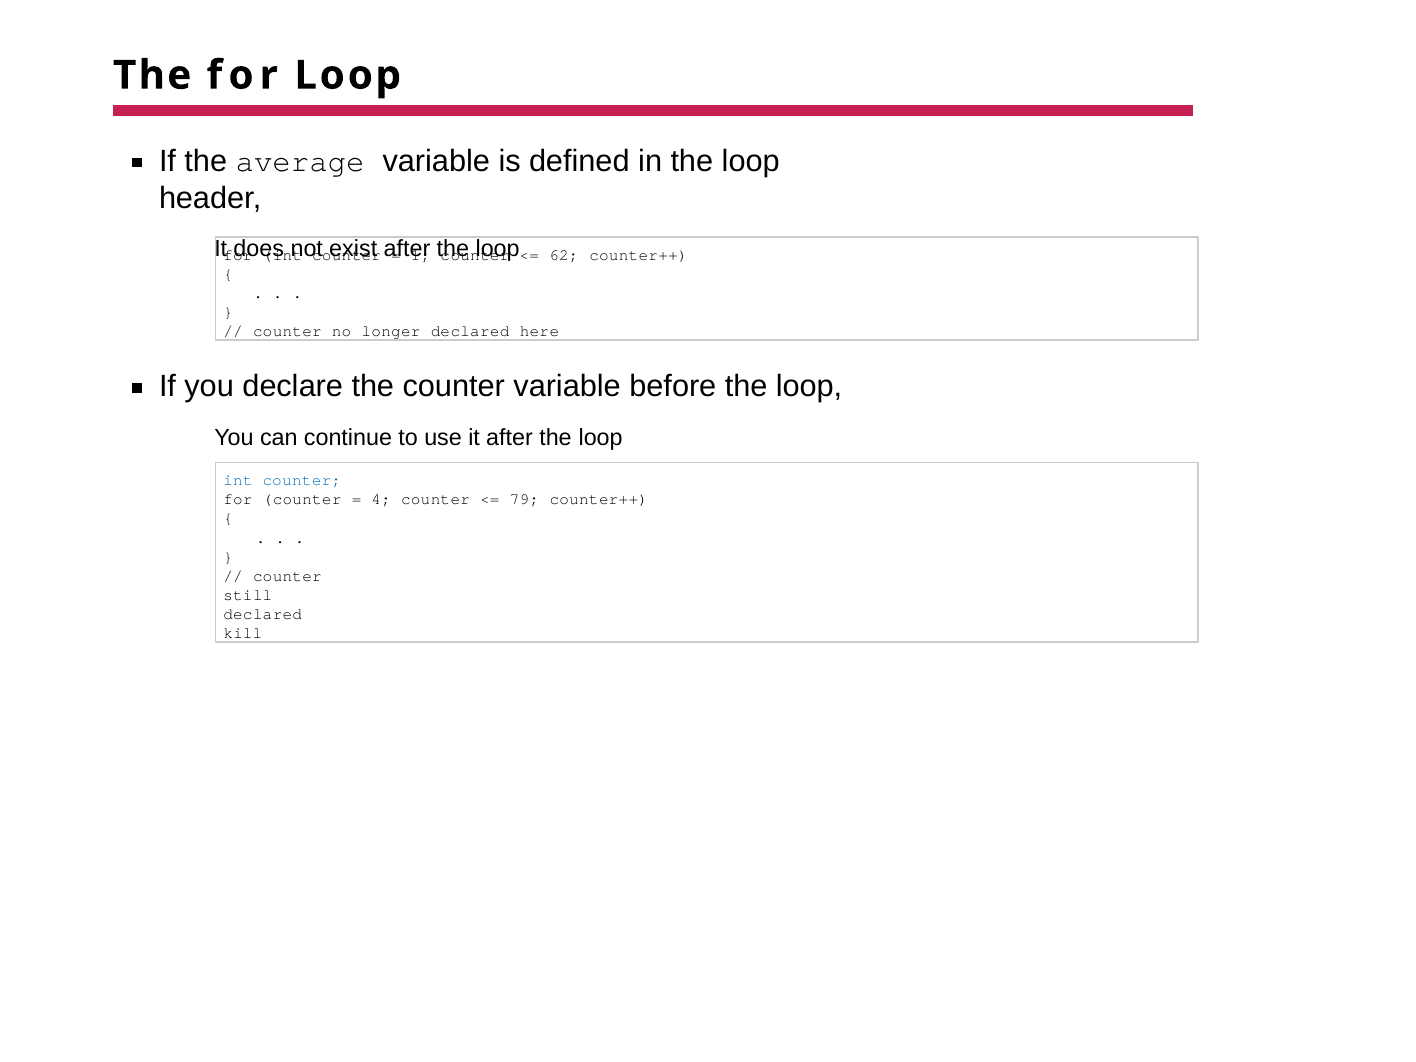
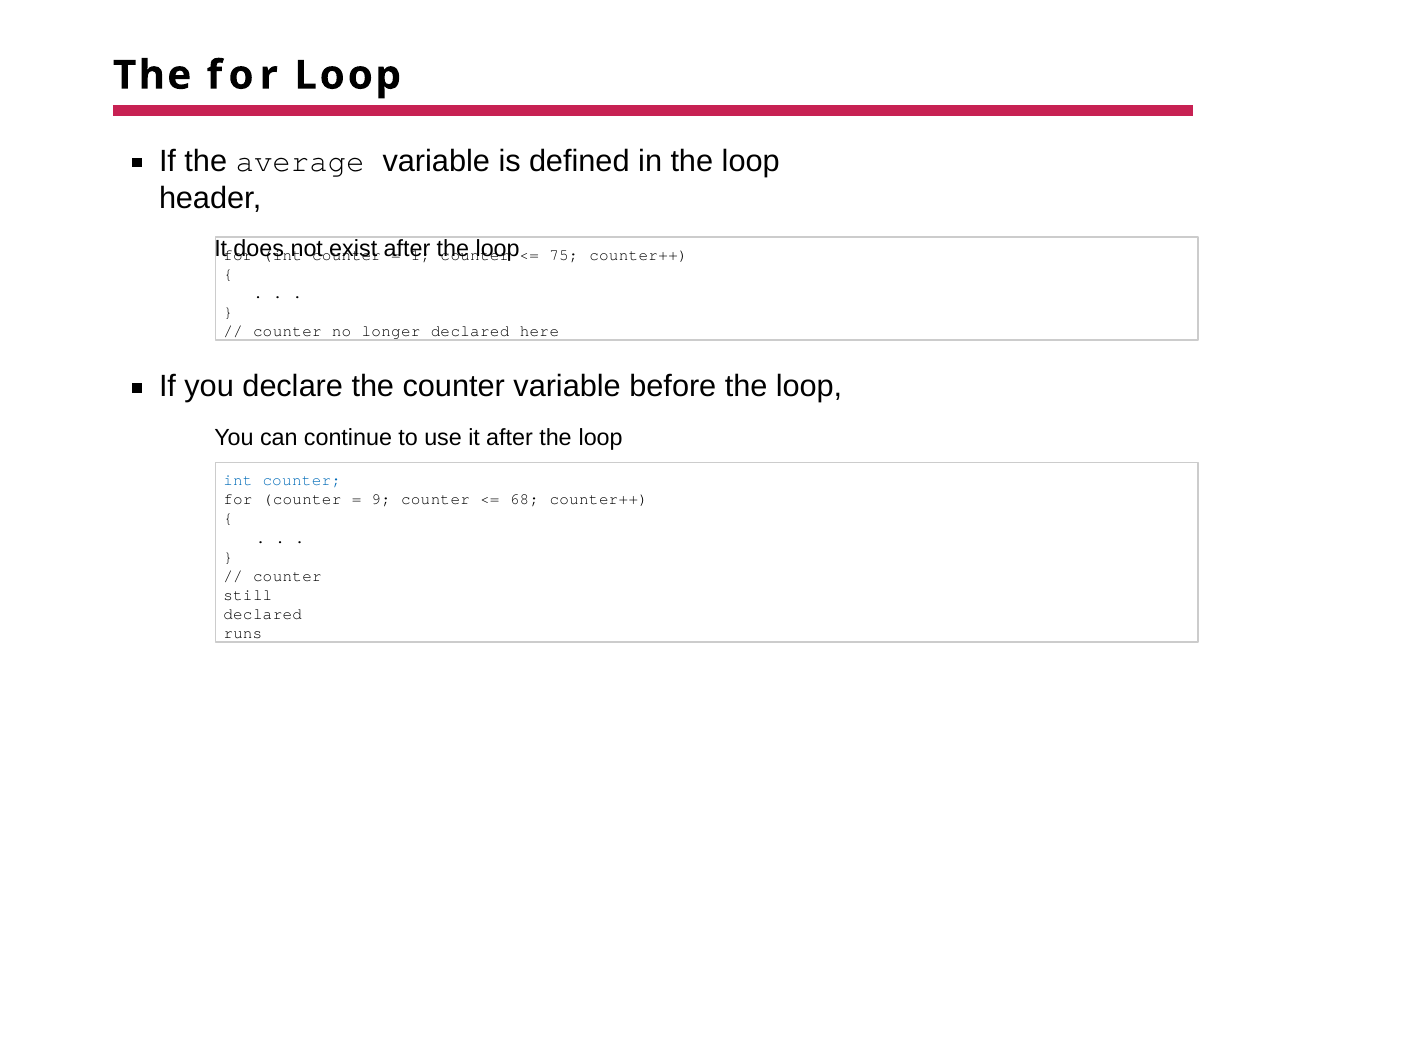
62: 62 -> 75
4: 4 -> 9
79: 79 -> 68
kill: kill -> runs
